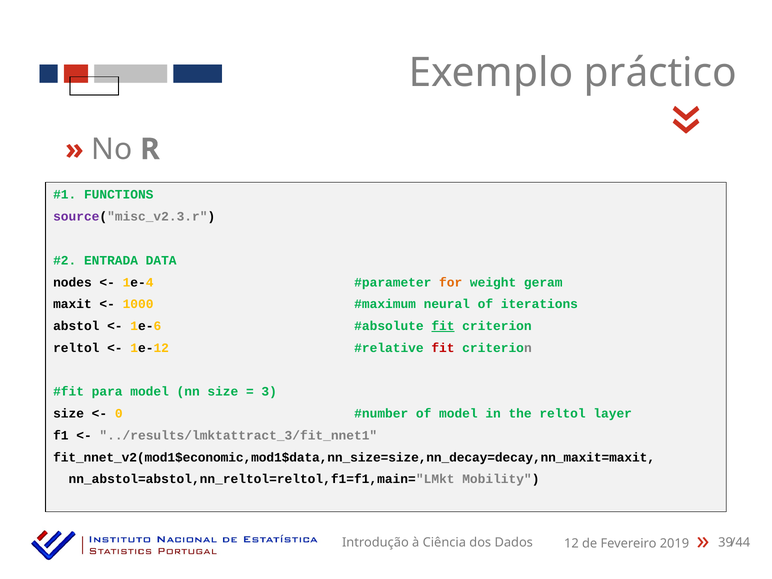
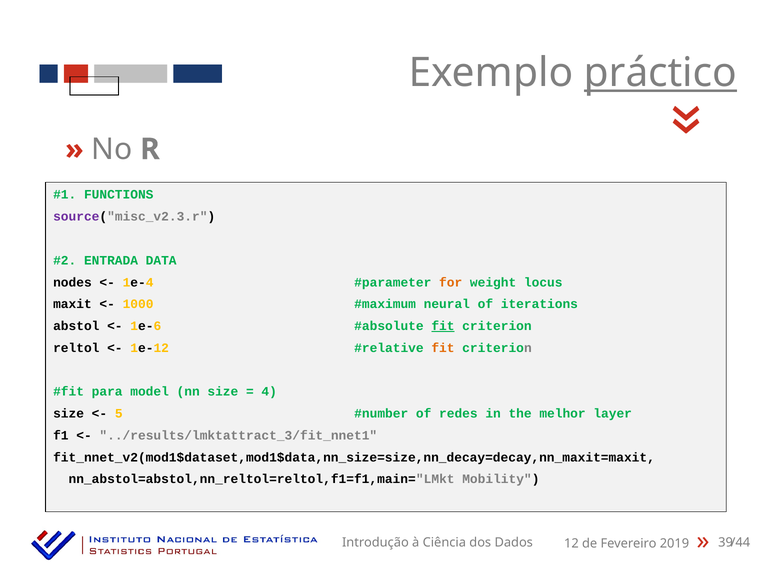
práctico underline: none -> present
geram: geram -> locus
fit at (443, 348) colour: red -> orange
3: 3 -> 4
0: 0 -> 5
of model: model -> redes
the reltol: reltol -> melhor
fit_nnet_v2(mod1$economic,mod1$data,nn_size=size,nn_decay=decay,nn_maxit=maxit: fit_nnet_v2(mod1$economic,mod1$data,nn_size=size,nn_decay=decay,nn_maxit=maxit -> fit_nnet_v2(mod1$dataset,mod1$data,nn_size=size,nn_decay=decay,nn_maxit=maxit
